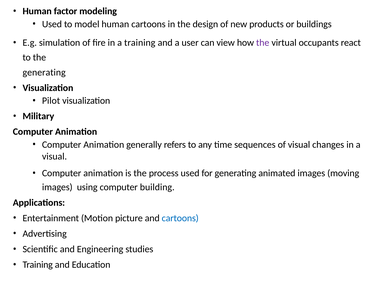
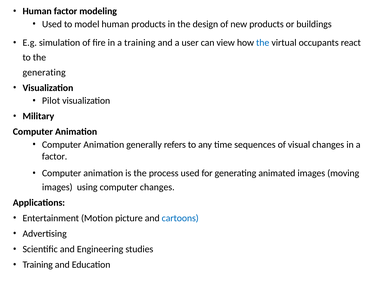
human cartoons: cartoons -> products
the at (263, 43) colour: purple -> blue
visual at (55, 156): visual -> factor
computer building: building -> changes
